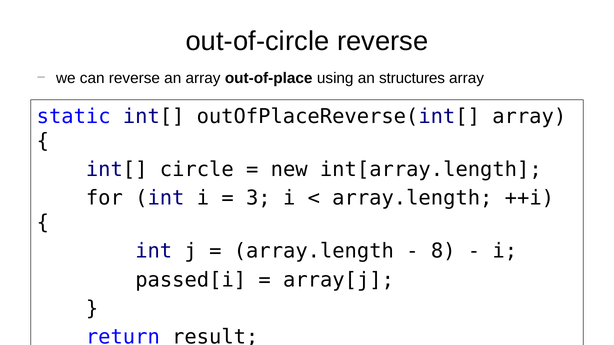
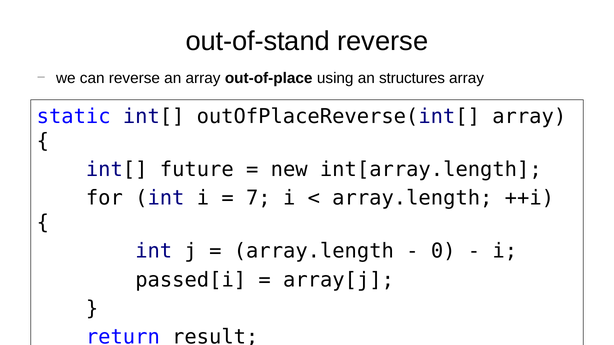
out-of-circle: out-of-circle -> out-of-stand
circle: circle -> future
3: 3 -> 7
8: 8 -> 0
